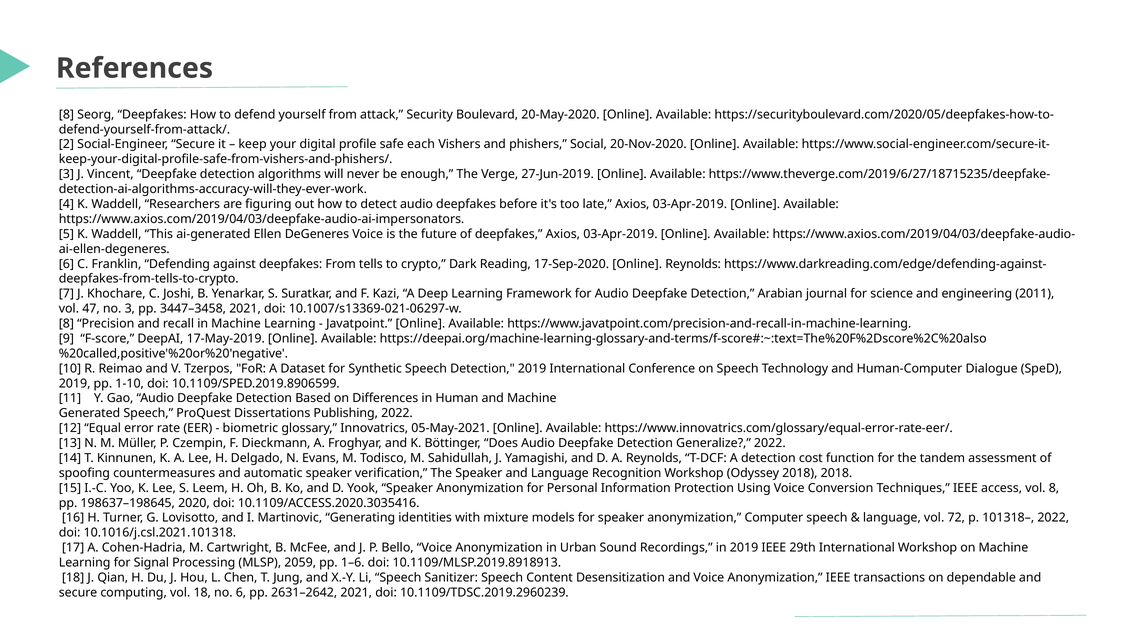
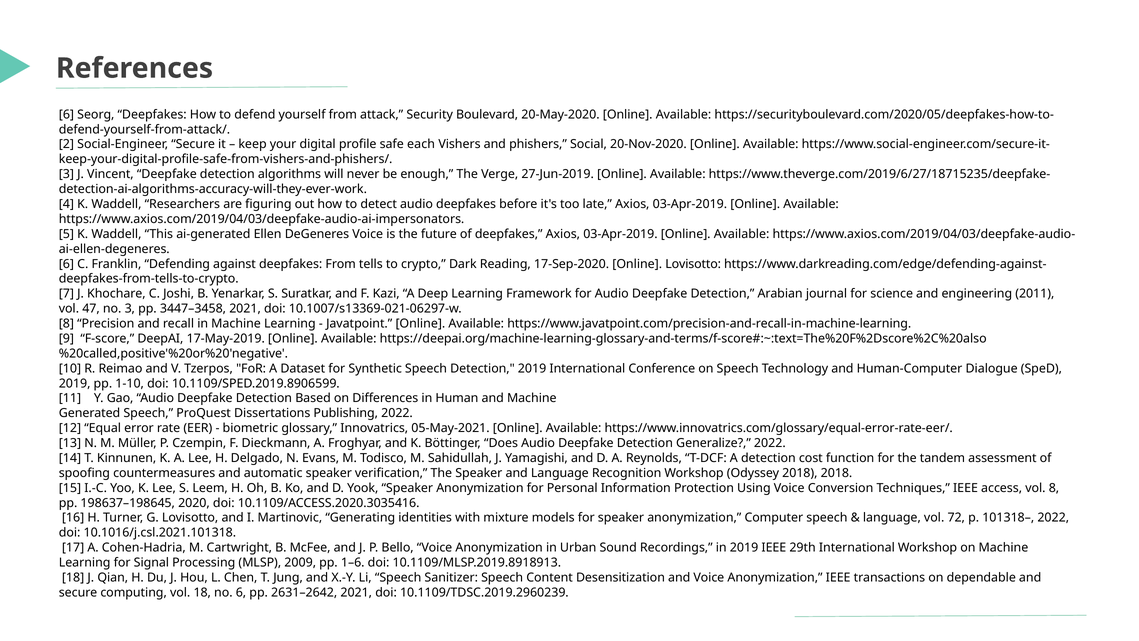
8 at (66, 114): 8 -> 6
Online Reynolds: Reynolds -> Lovisotto
2059: 2059 -> 2009
